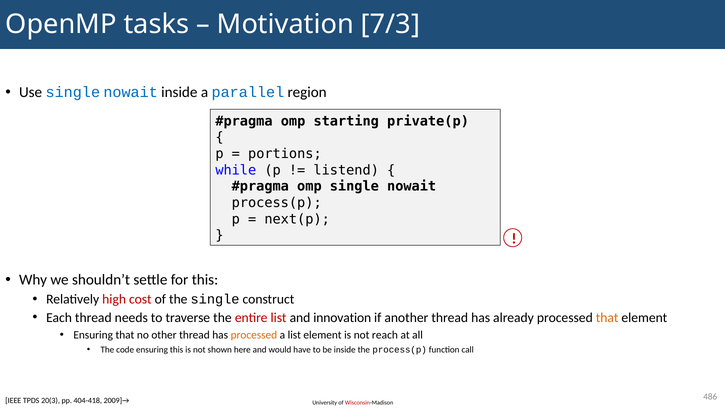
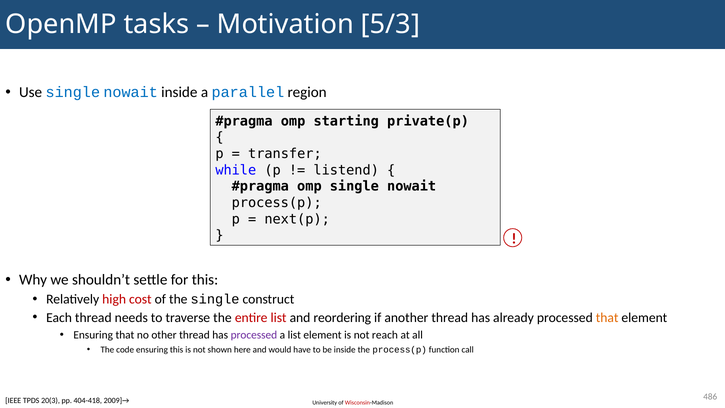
7/3: 7/3 -> 5/3
portions: portions -> transfer
innovation: innovation -> reordering
processed at (254, 335) colour: orange -> purple
